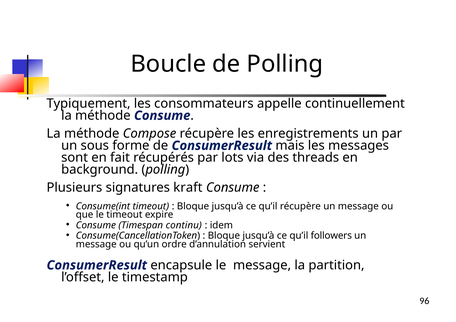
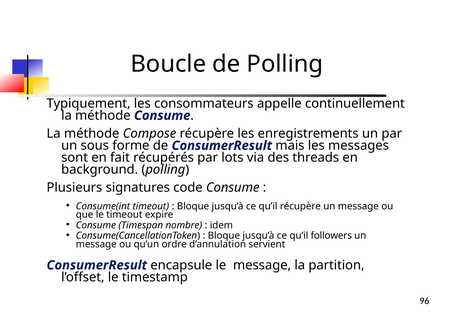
kraft: kraft -> code
continu: continu -> nombre
